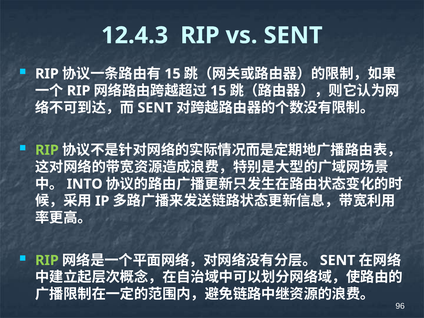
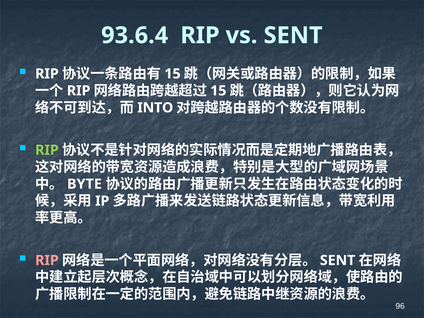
12.4.3: 12.4.3 -> 93.6.4
SENT at (155, 108): SENT -> INTO
INTO: INTO -> BYTE
RIP at (47, 260) colour: light green -> pink
